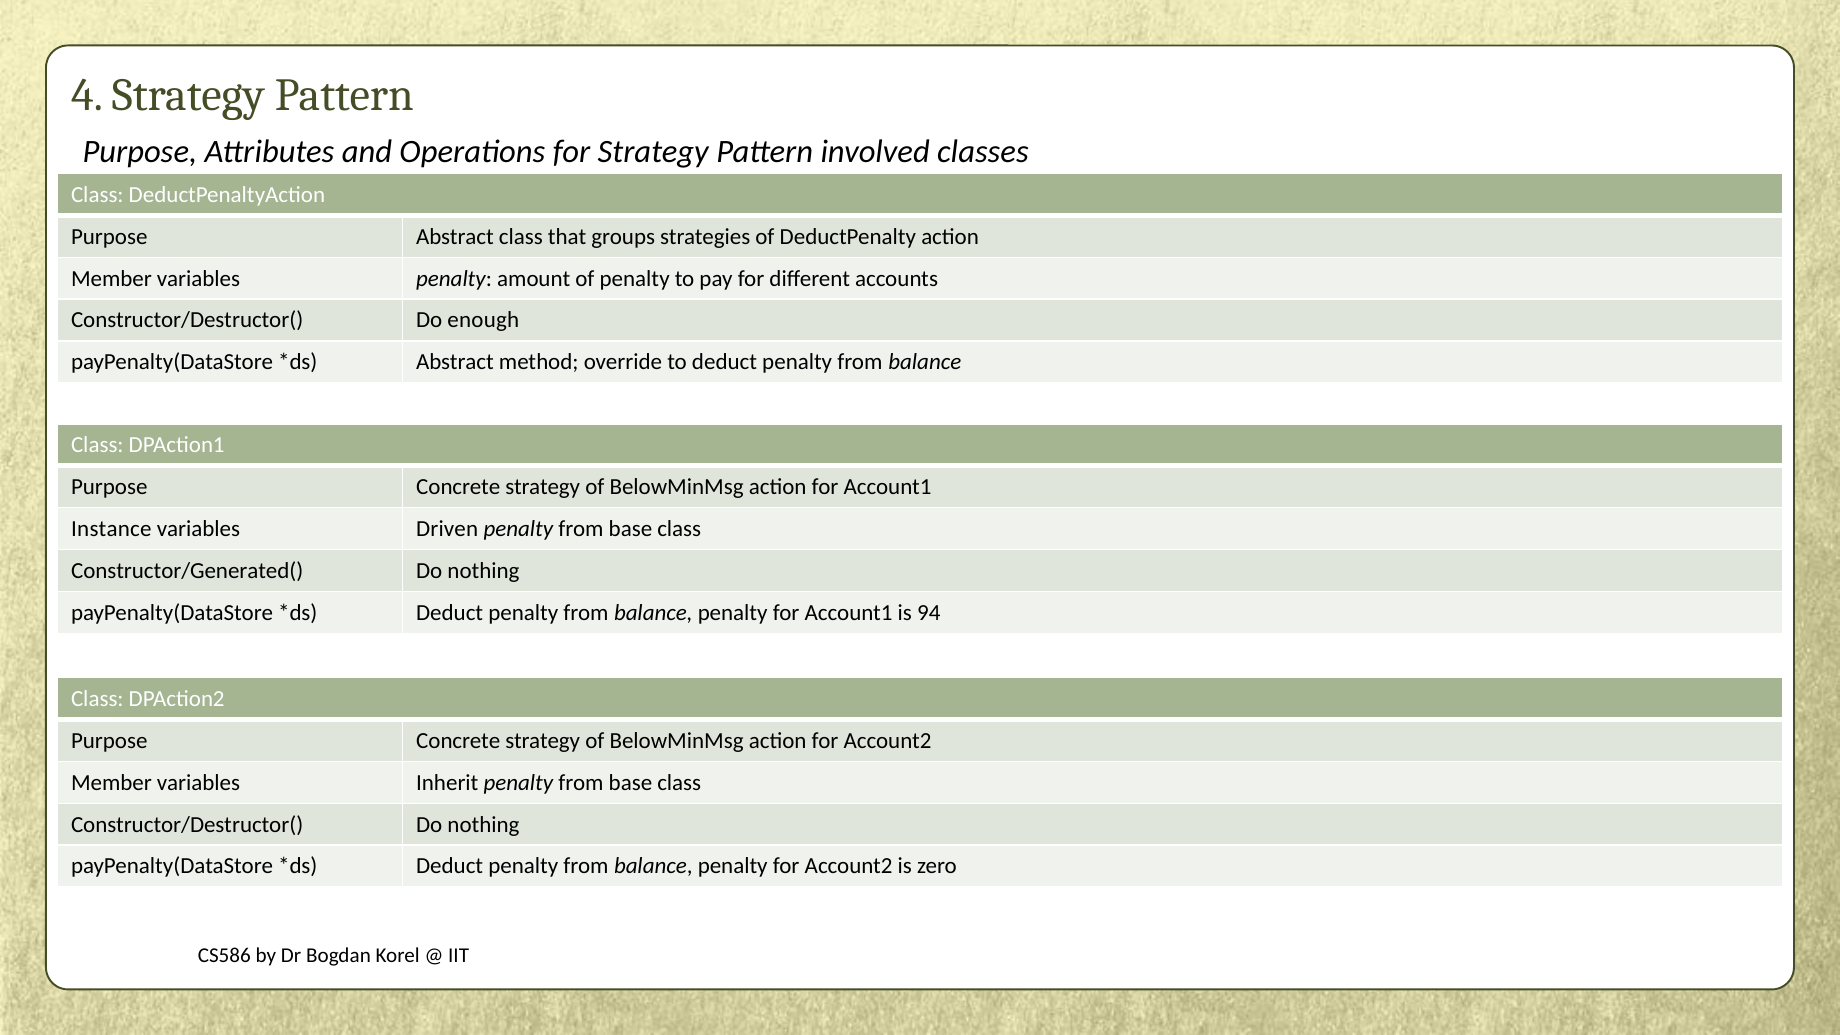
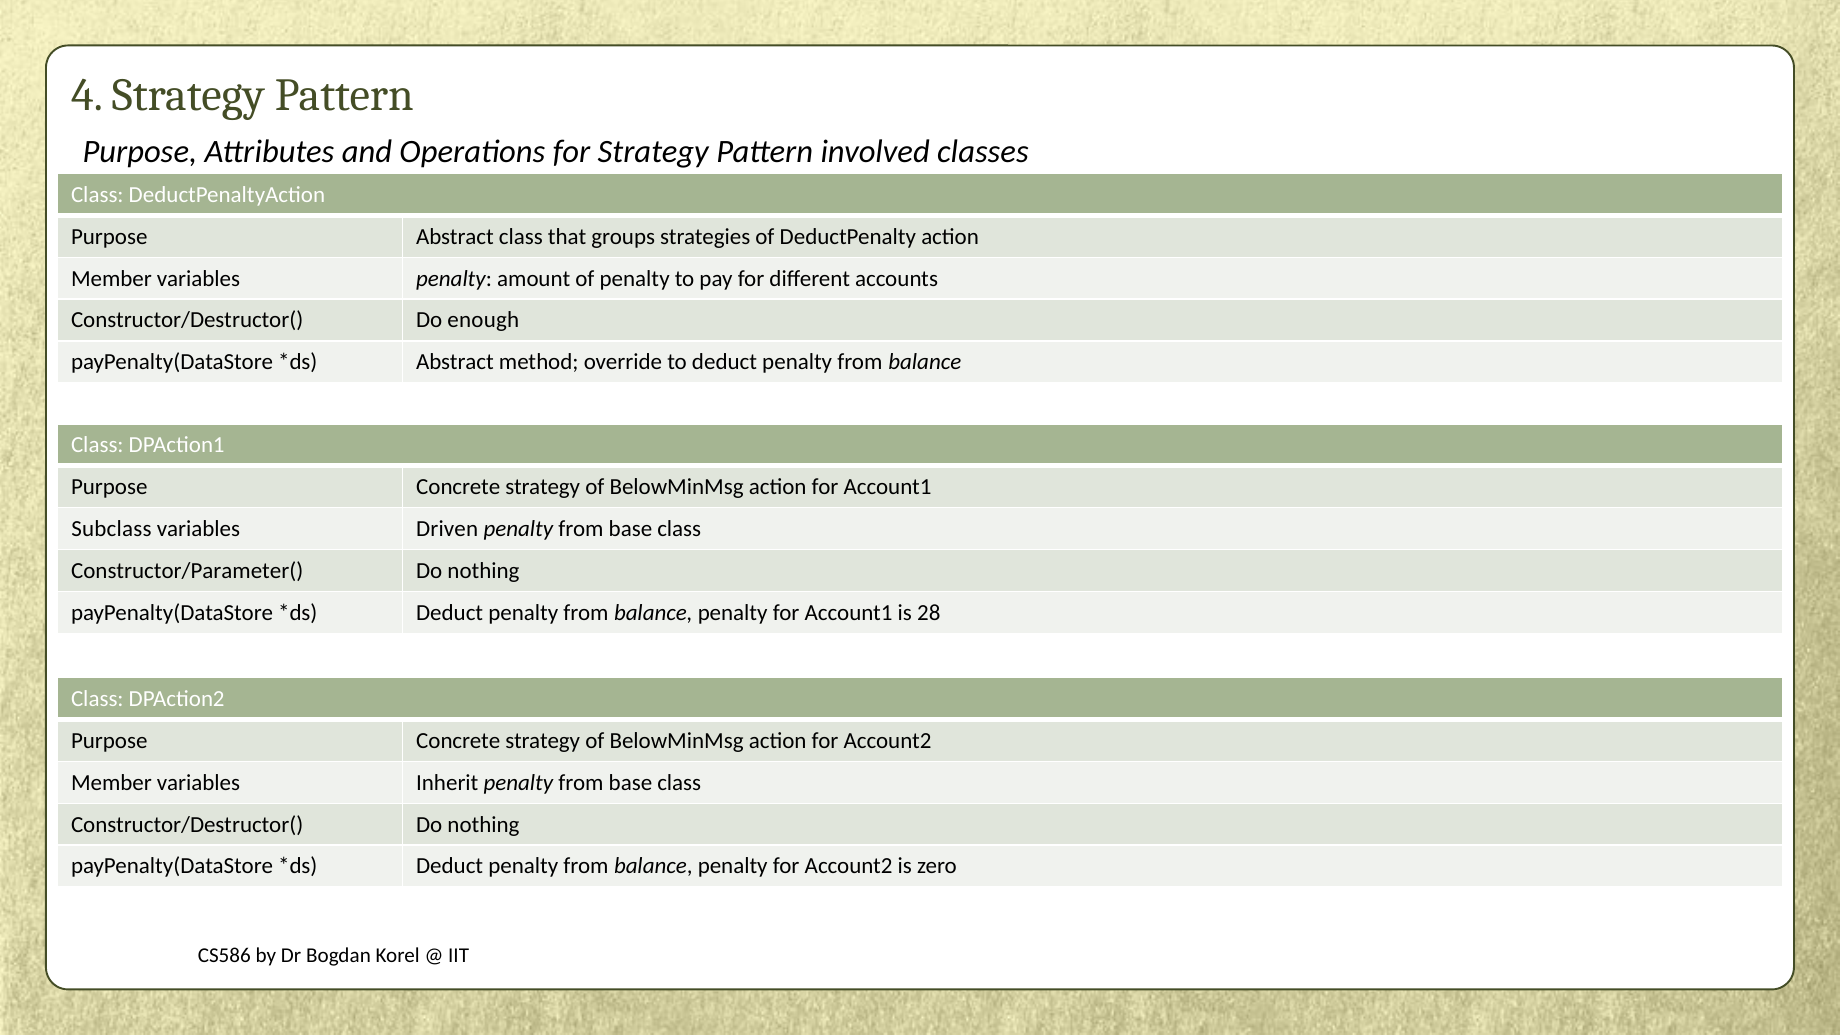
Instance: Instance -> Subclass
Constructor/Generated(: Constructor/Generated( -> Constructor/Parameter(
94: 94 -> 28
